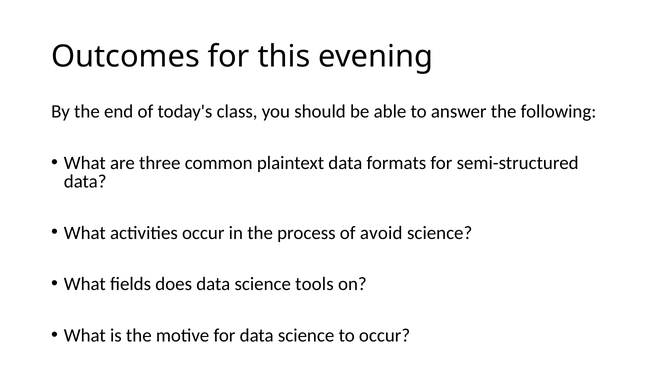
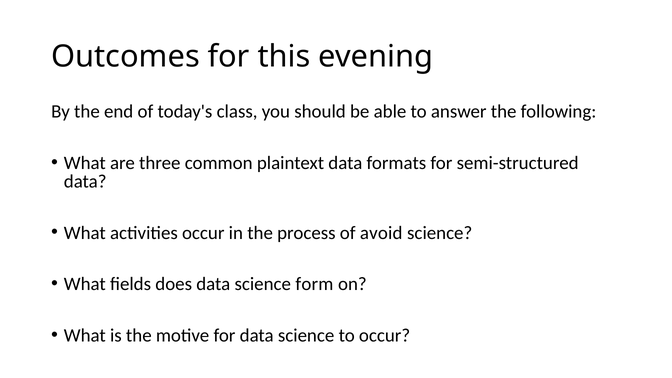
tools: tools -> form
